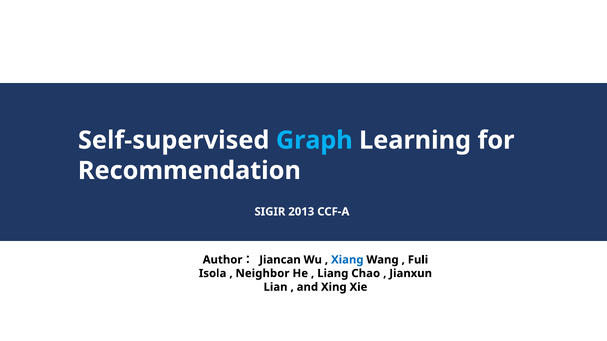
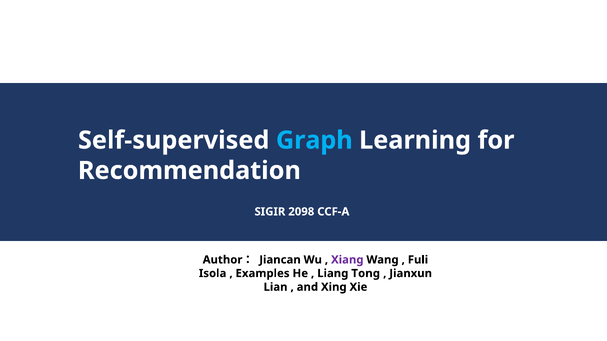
2013: 2013 -> 2098
Xiang colour: blue -> purple
Neighbor: Neighbor -> Examples
Chao: Chao -> Tong
